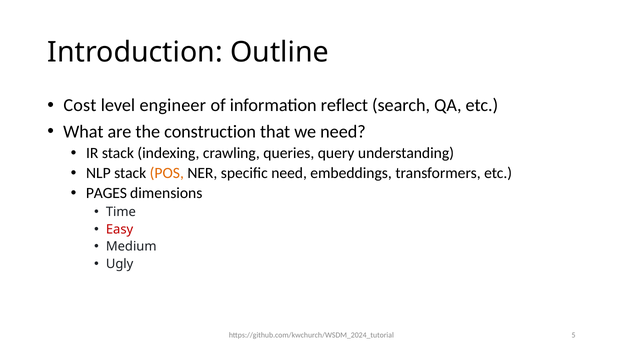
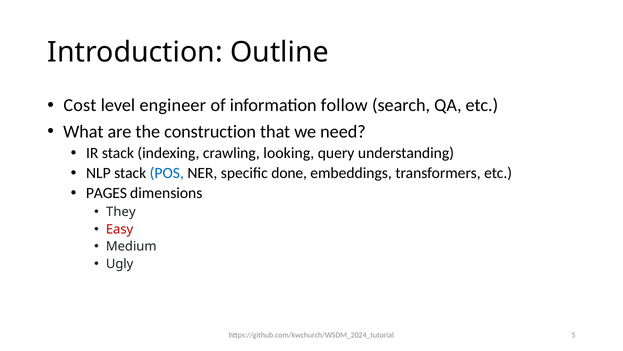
reflect: reflect -> follow
queries: queries -> looking
POS colour: orange -> blue
specific need: need -> done
Time: Time -> They
